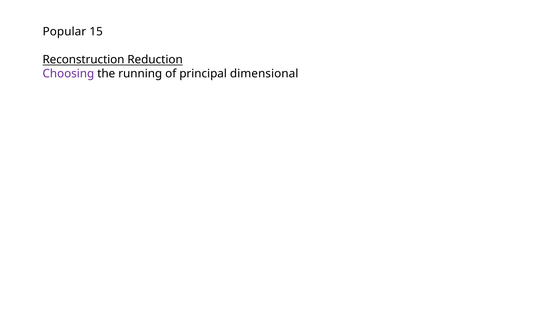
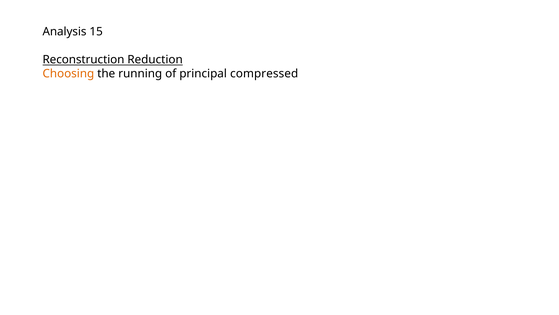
Popular: Popular -> Analysis
Choosing colour: purple -> orange
dimensional: dimensional -> compressed
